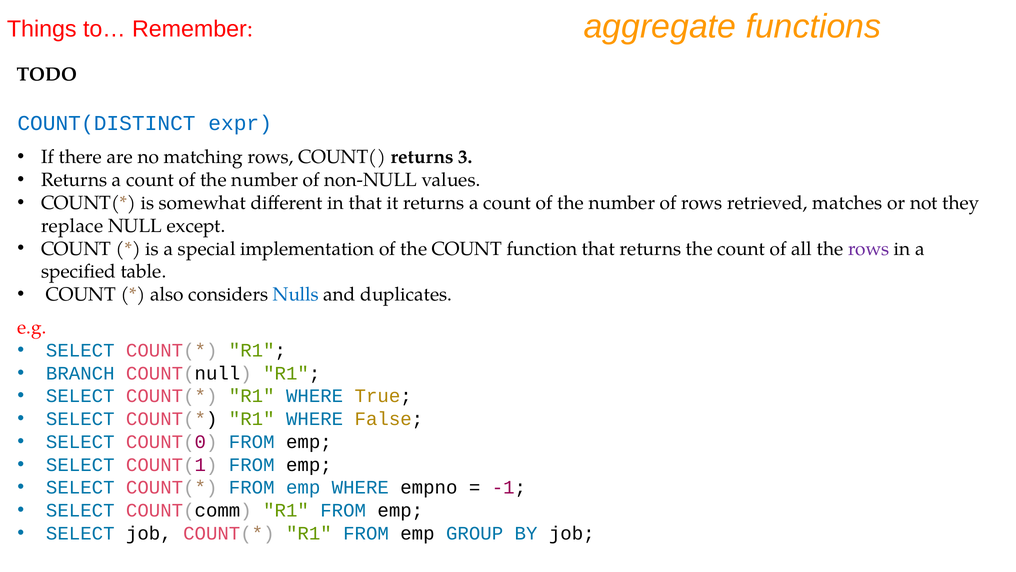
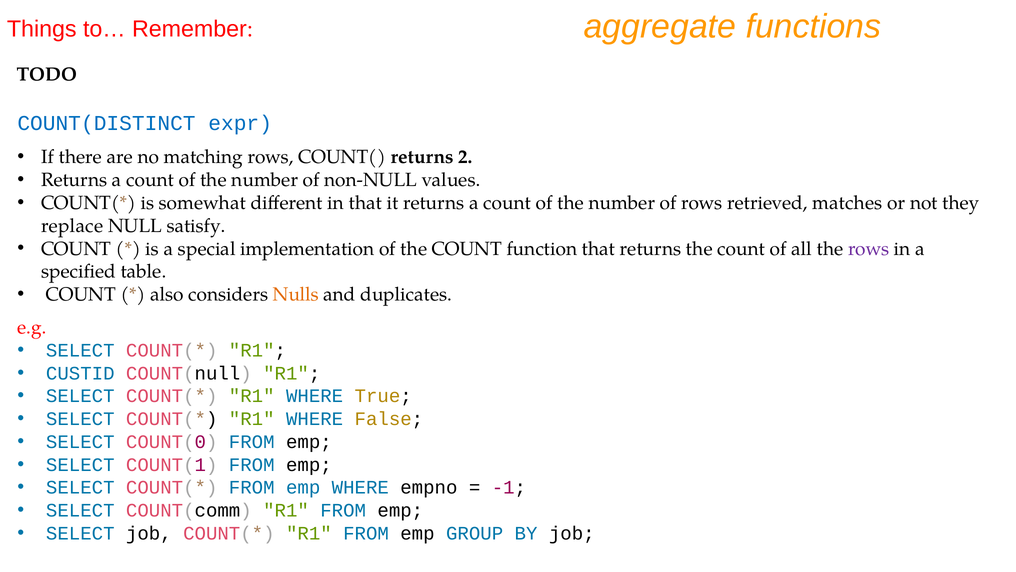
3: 3 -> 2
except: except -> satisfy
Nulls colour: blue -> orange
BRANCH: BRANCH -> CUSTID
